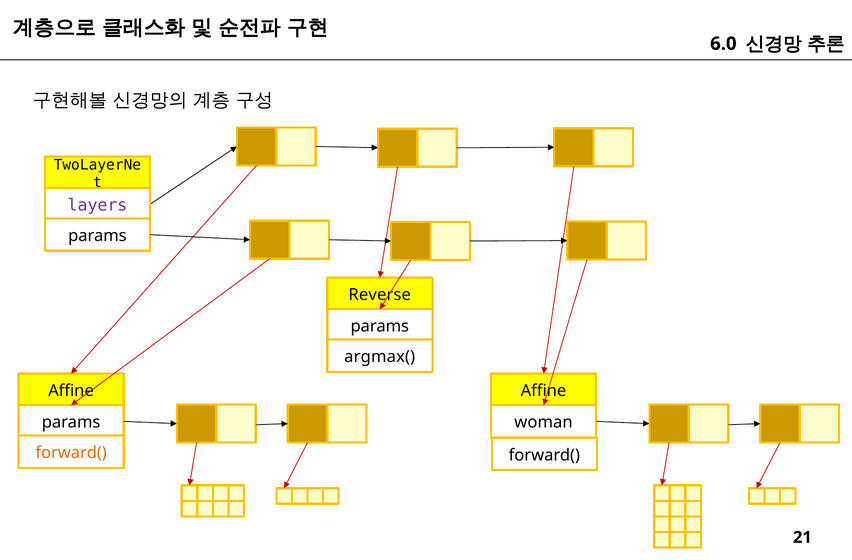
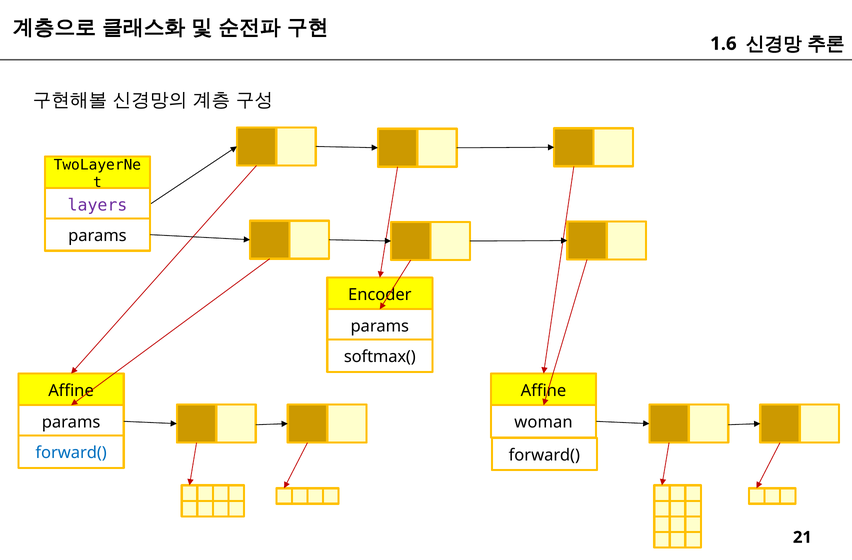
6.0: 6.0 -> 1.6
Reverse: Reverse -> Encoder
argmax(: argmax( -> softmax(
forward( at (71, 453) colour: orange -> blue
